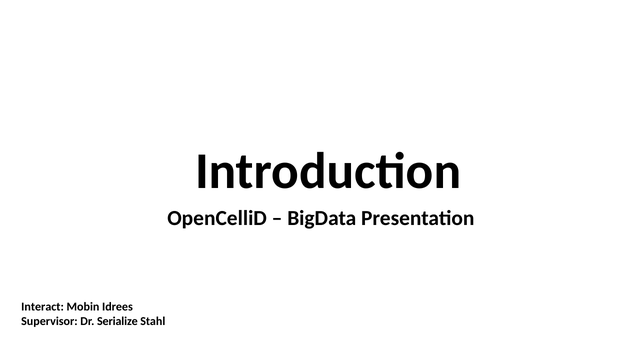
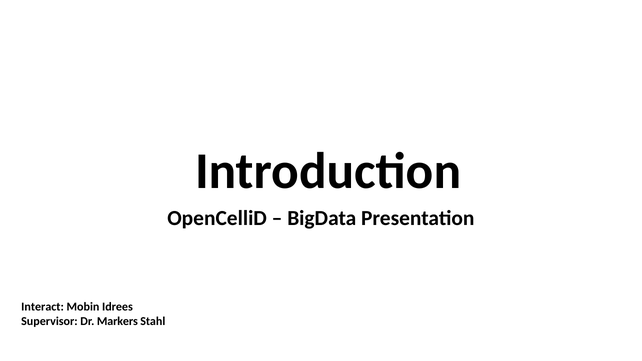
Serialize: Serialize -> Markers
